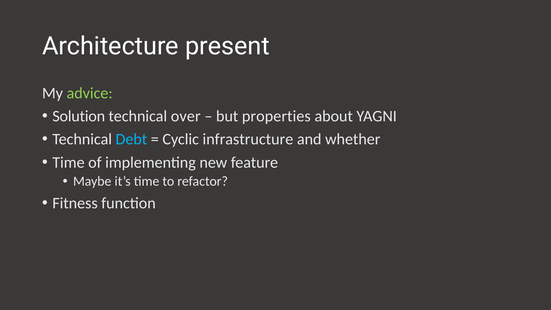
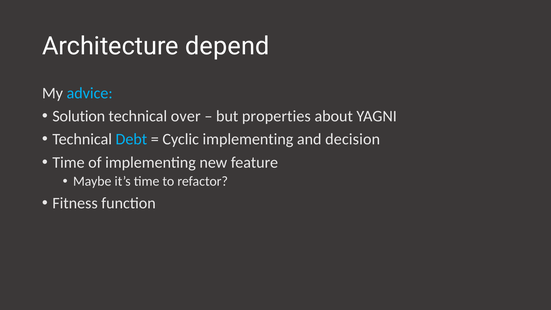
present: present -> depend
advice colour: light green -> light blue
Cyclic infrastructure: infrastructure -> implementing
whether: whether -> decision
